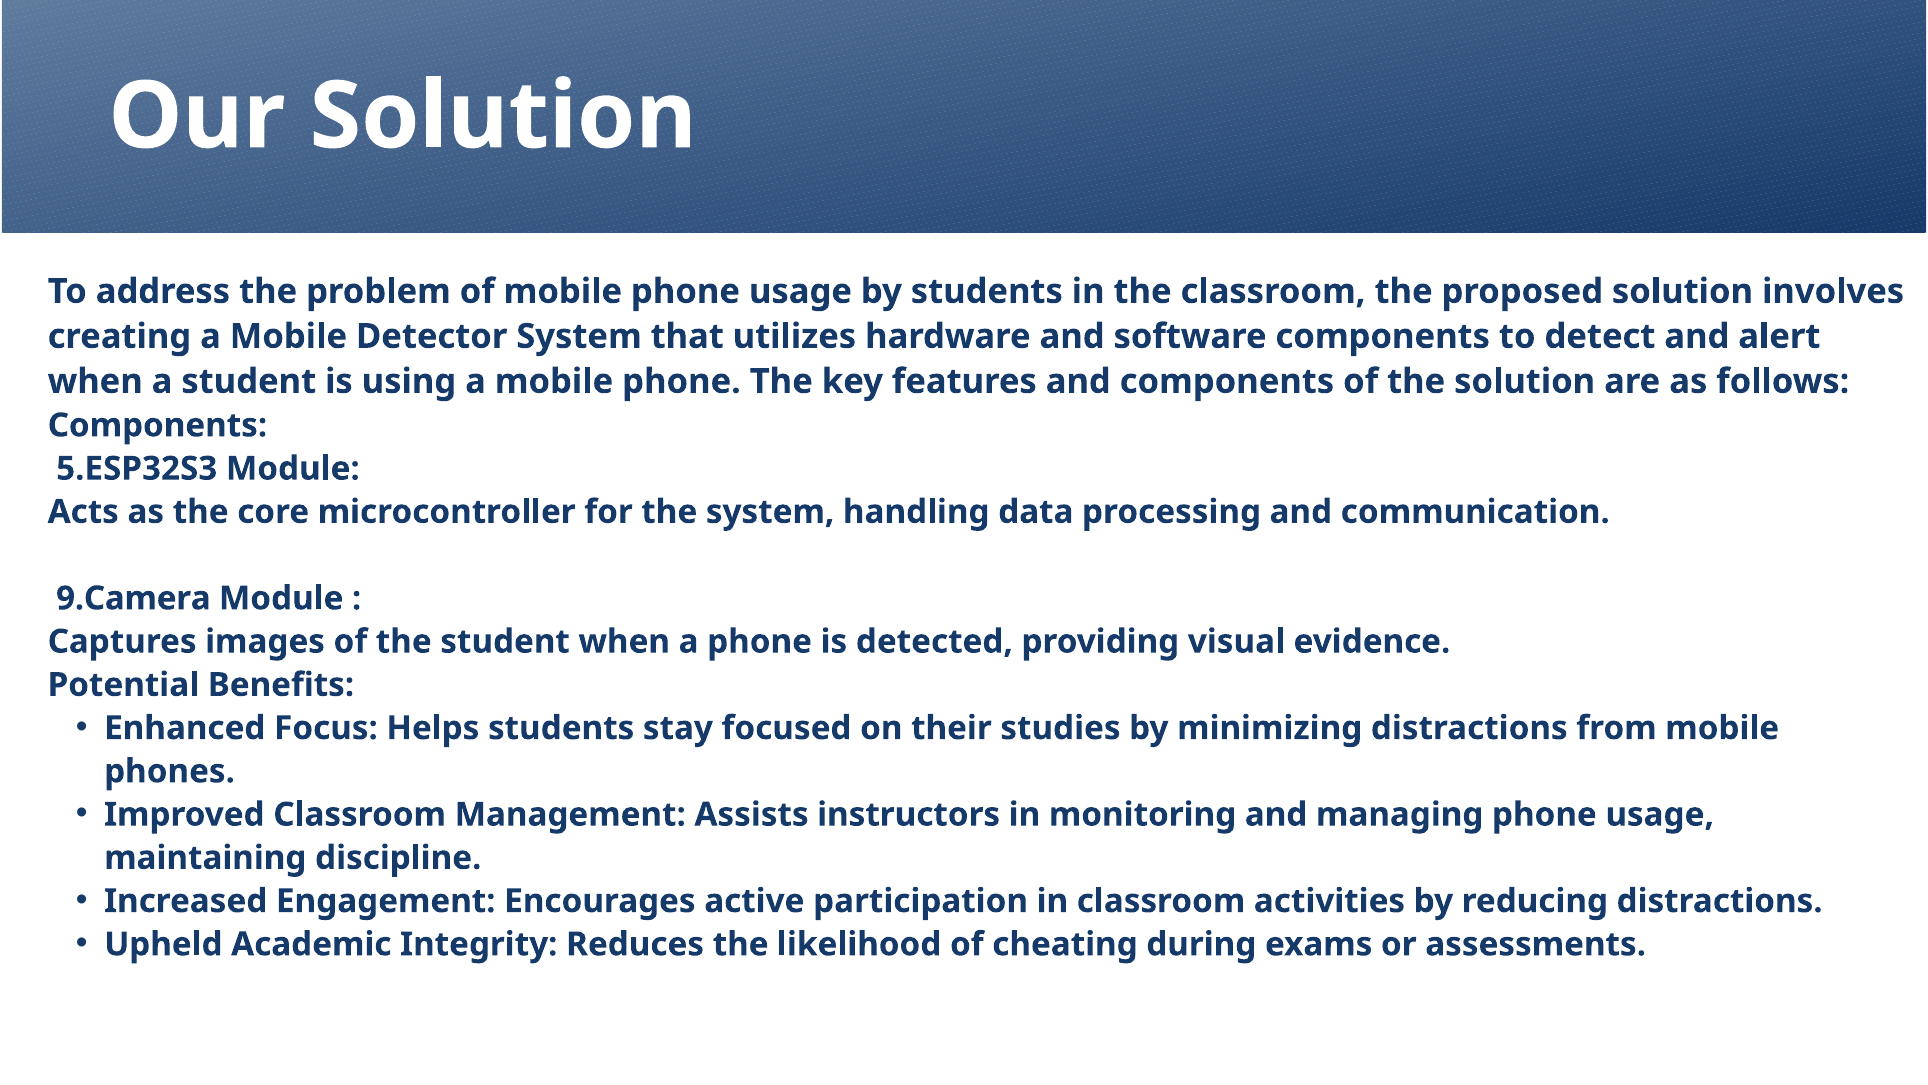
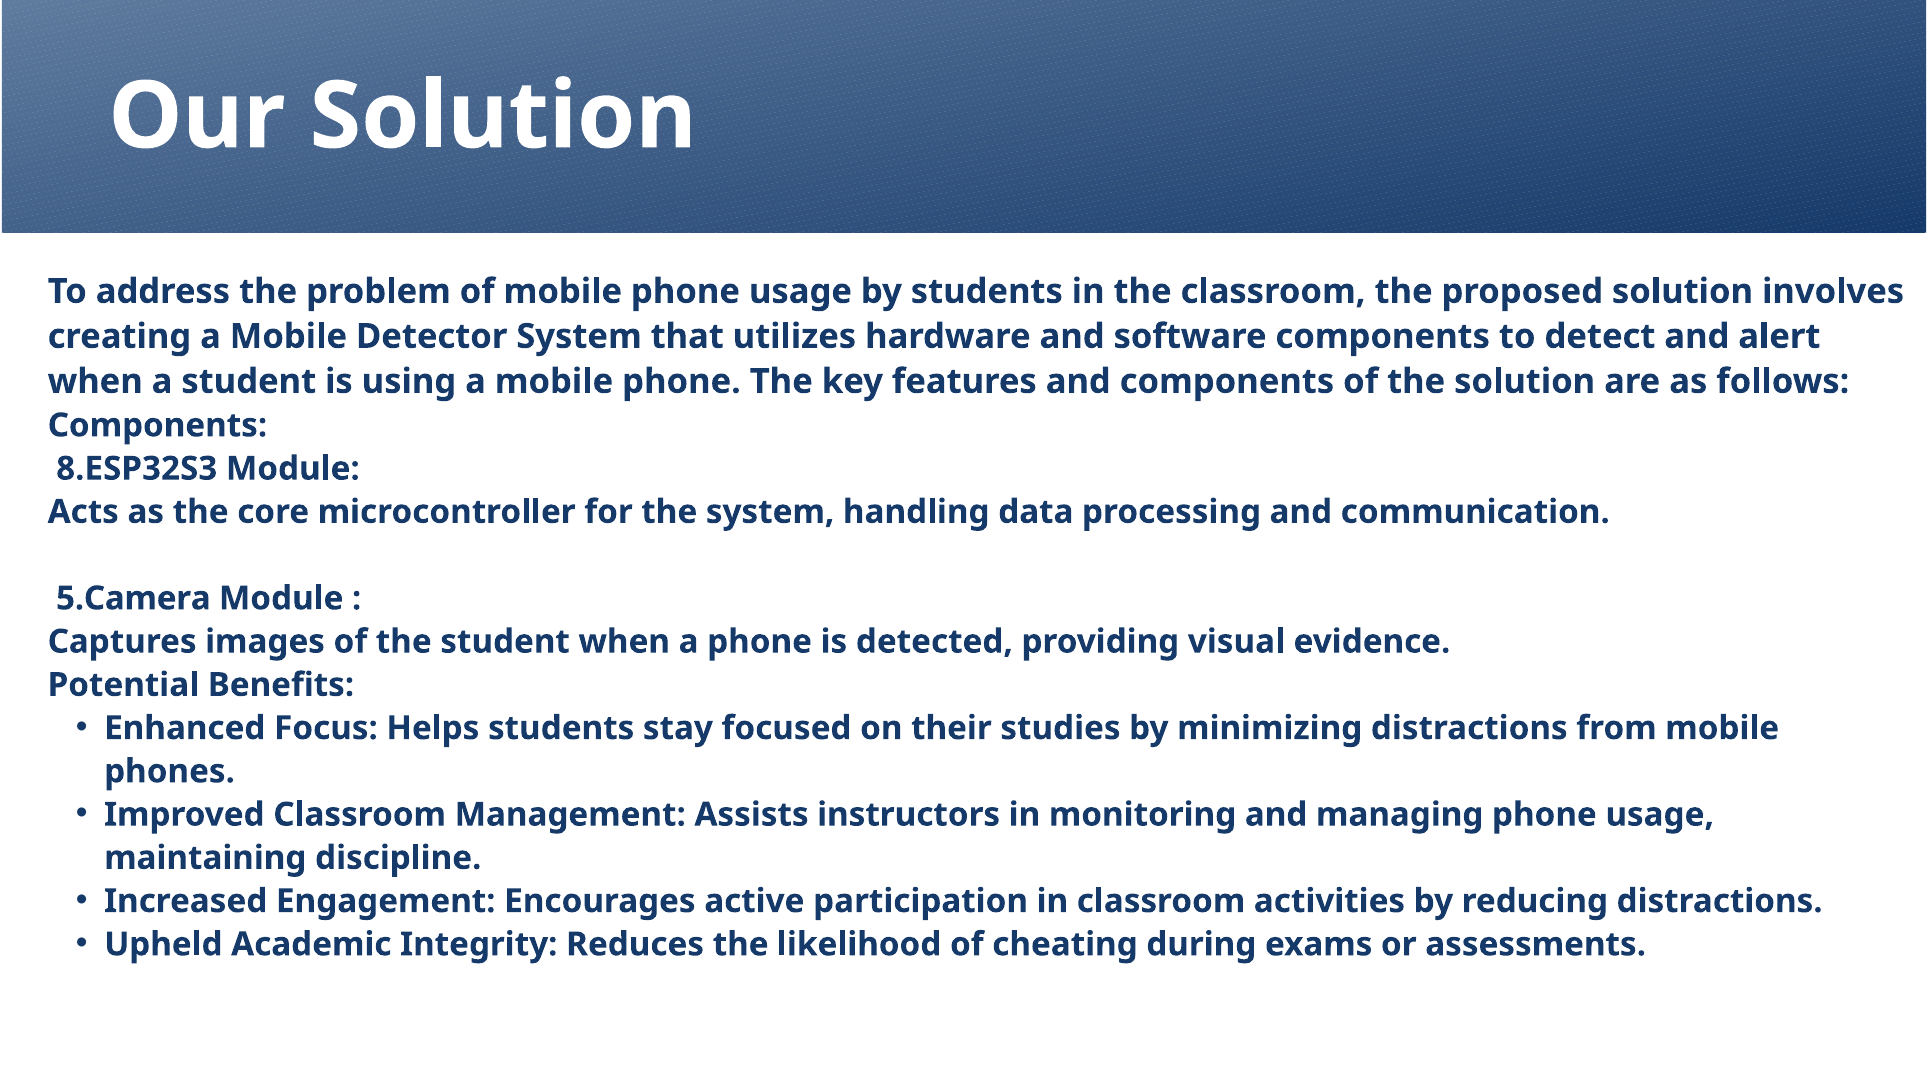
5.ESP32S3: 5.ESP32S3 -> 8.ESP32S3
9.Camera: 9.Camera -> 5.Camera
